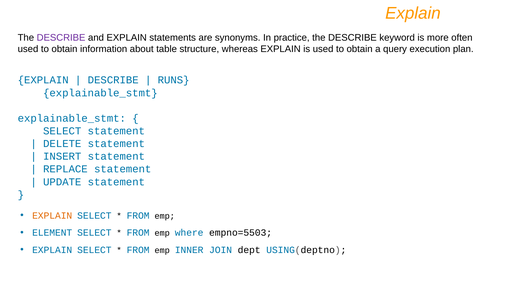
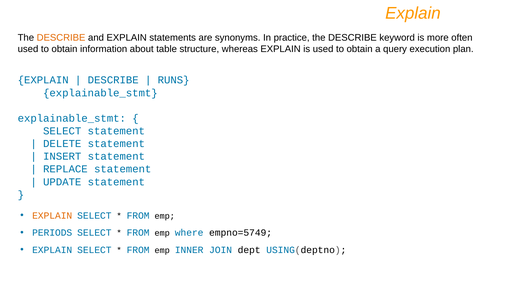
DESCRIBE at (61, 38) colour: purple -> orange
ELEMENT: ELEMENT -> PERIODS
empno=5503: empno=5503 -> empno=5749
